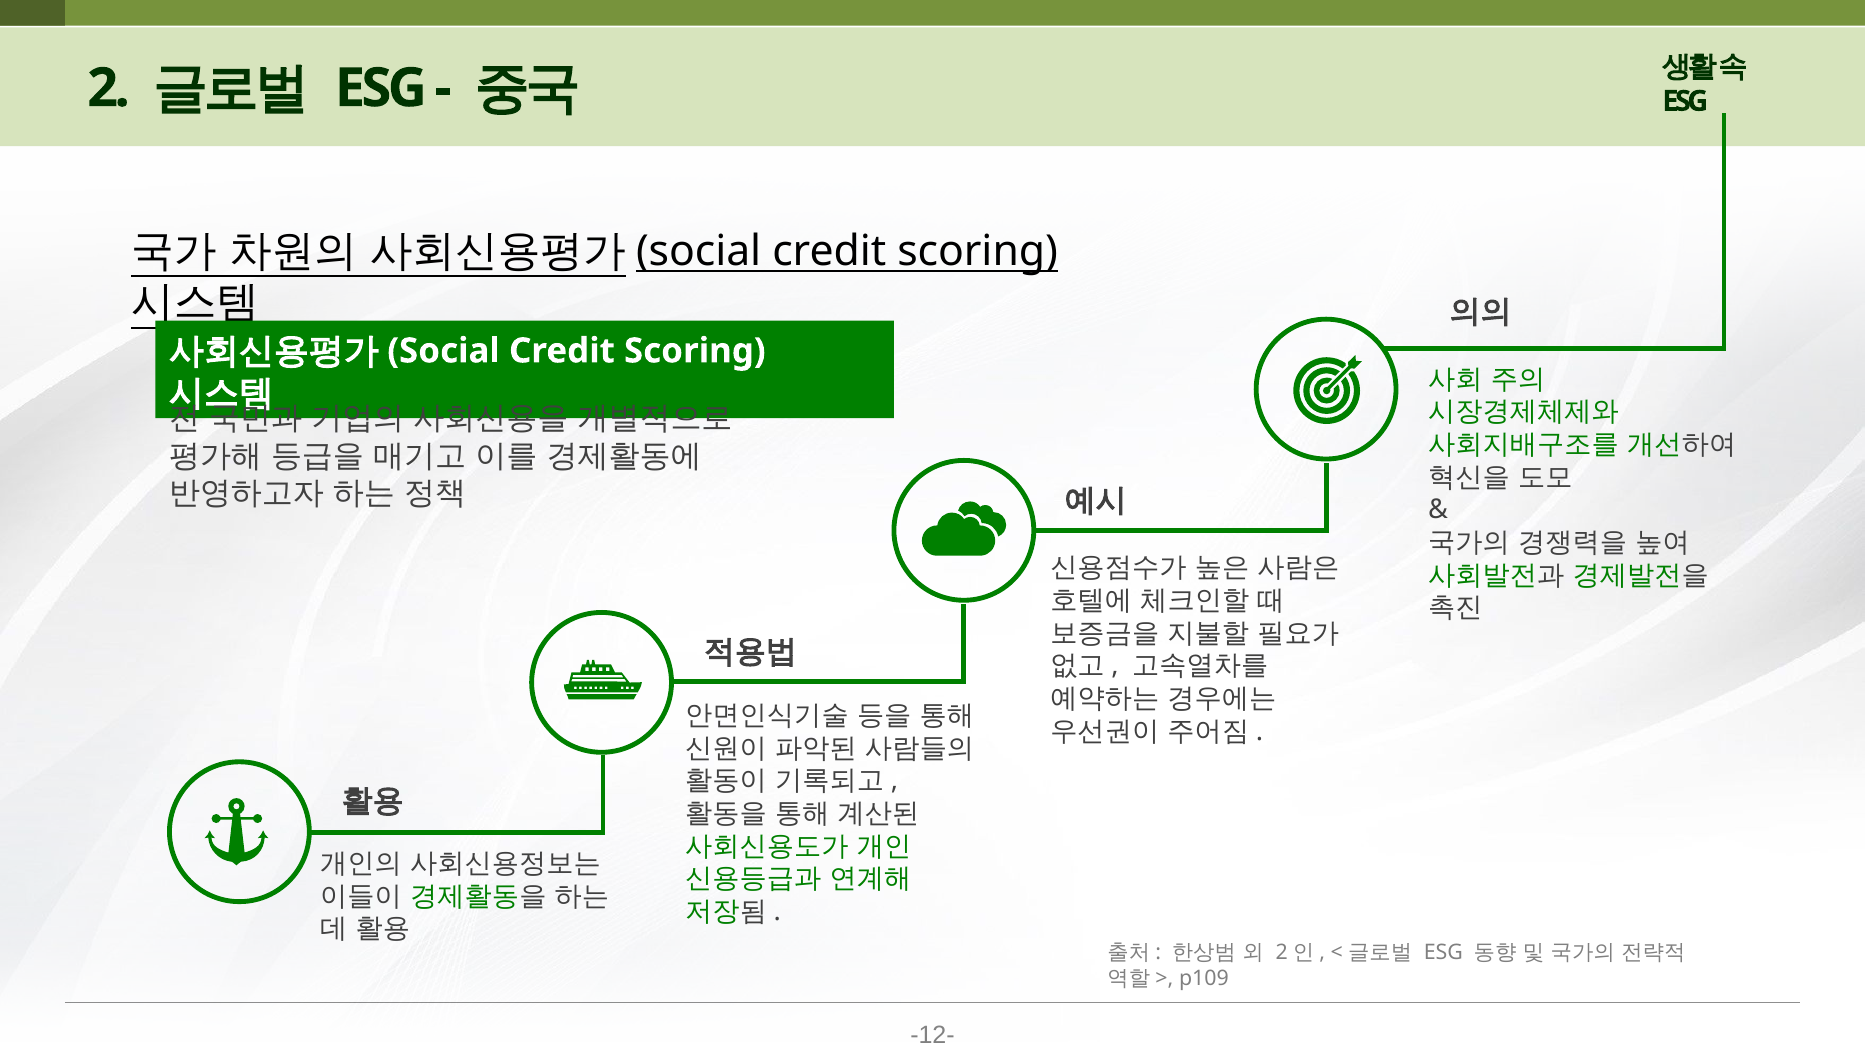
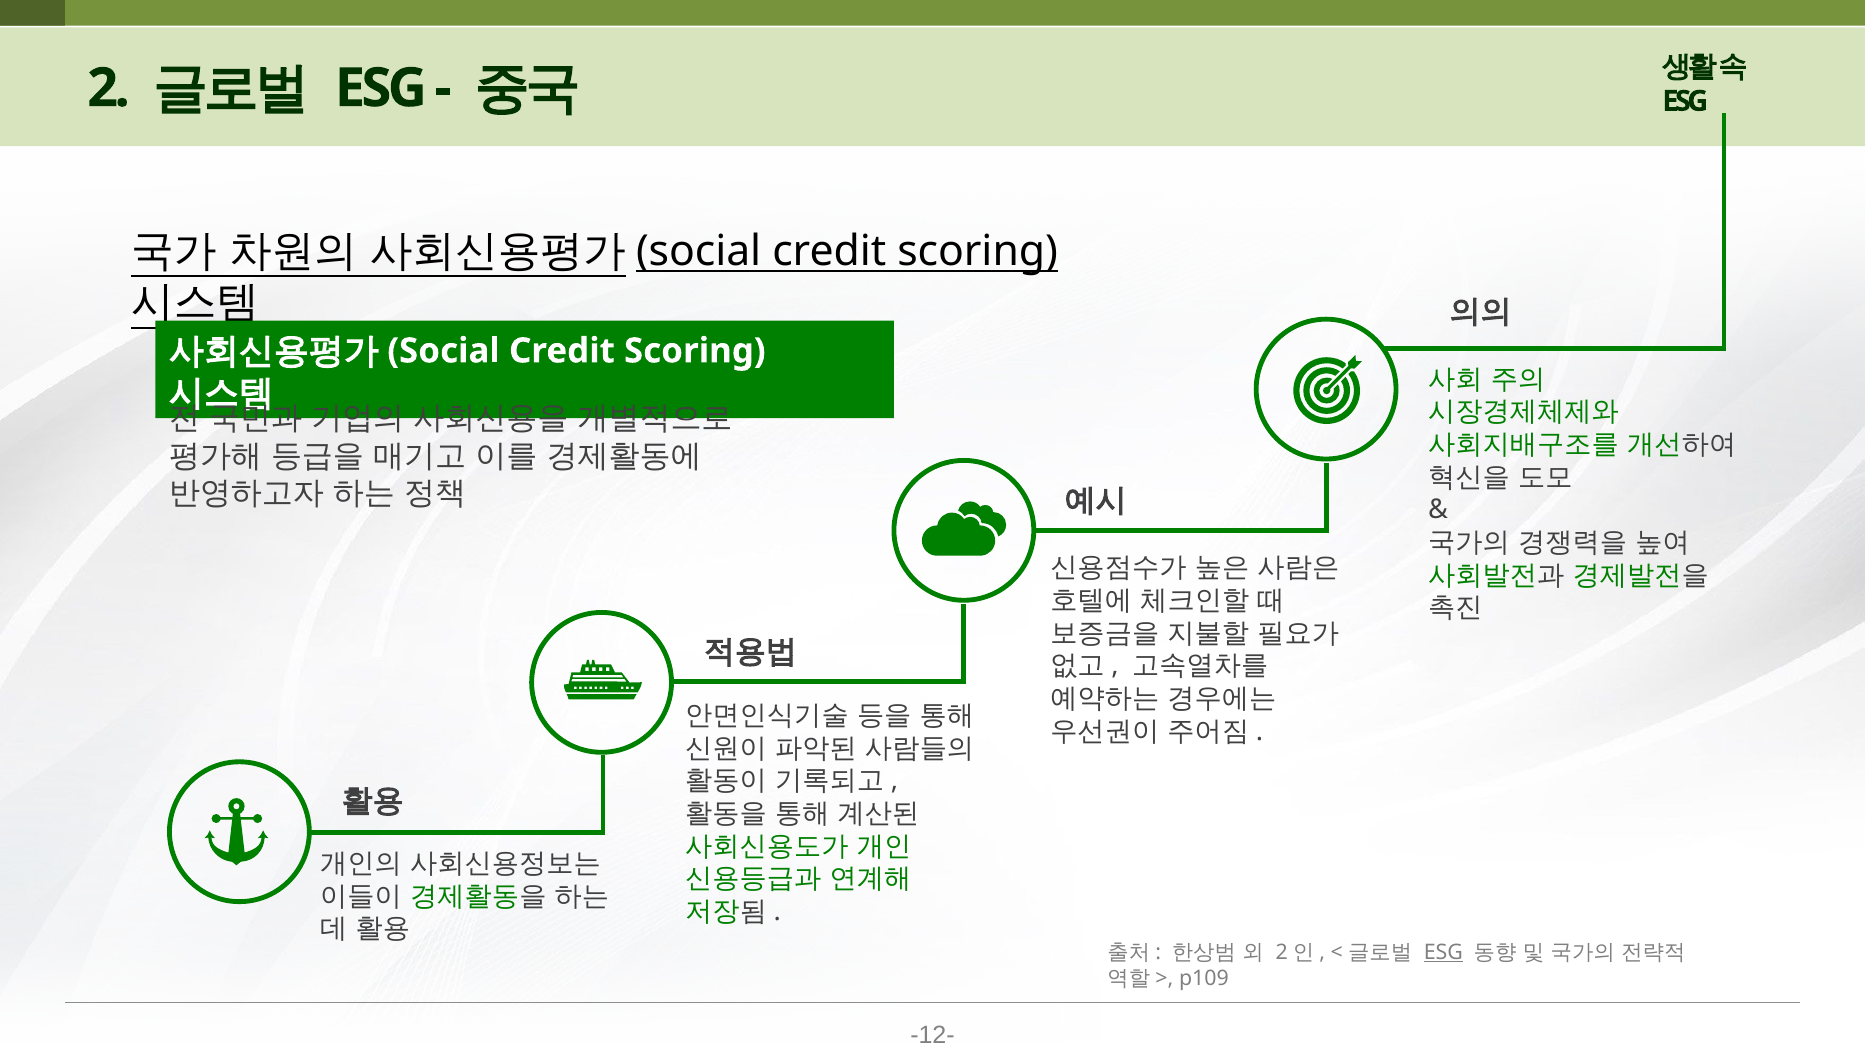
ESG at (1443, 952) underline: none -> present
